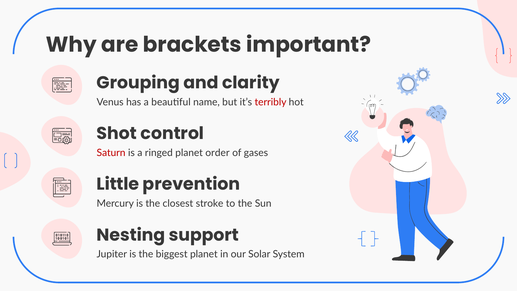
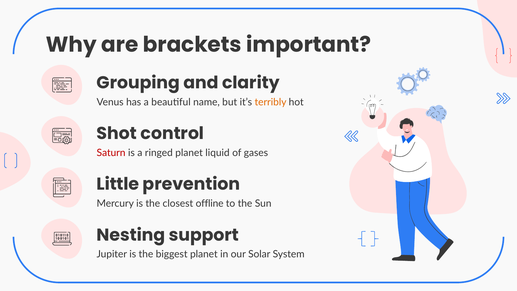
terribly colour: red -> orange
order: order -> liquid
stroke: stroke -> offline
